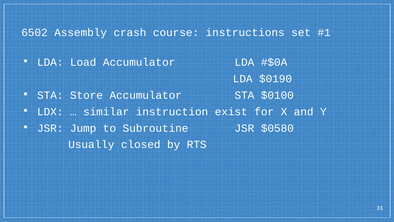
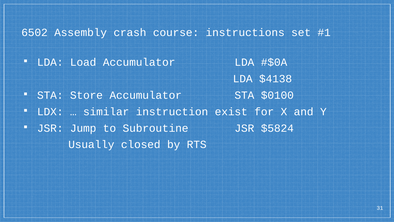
$0190: $0190 -> $4138
$0580: $0580 -> $5824
